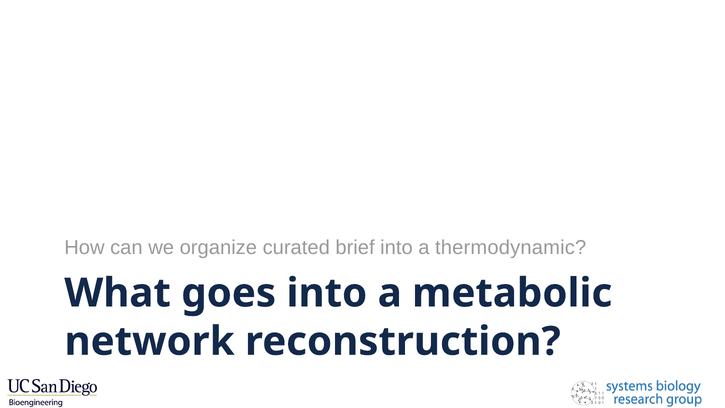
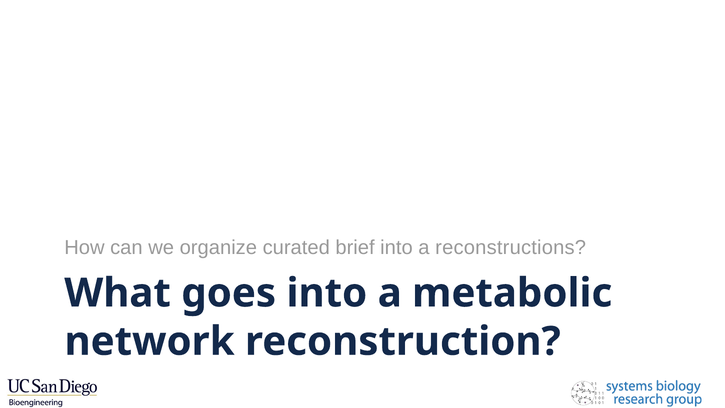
thermodynamic: thermodynamic -> reconstructions
